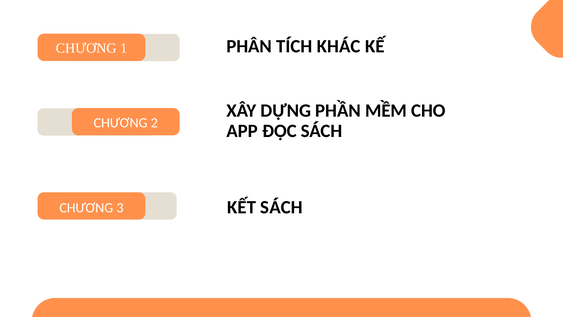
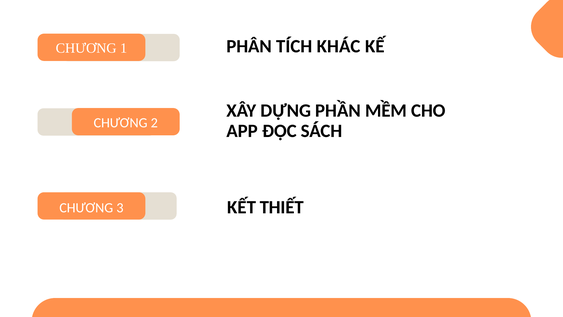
KẾT SÁCH: SÁCH -> THIẾT
